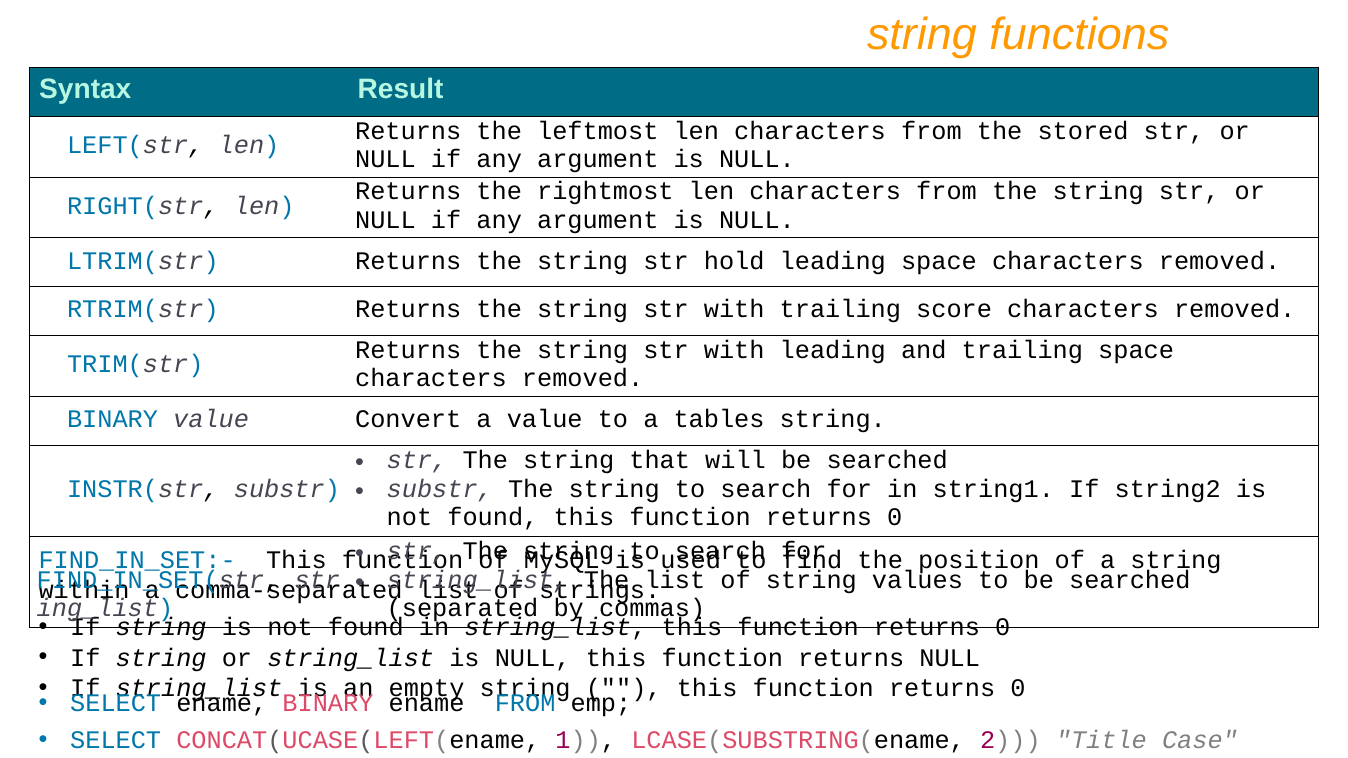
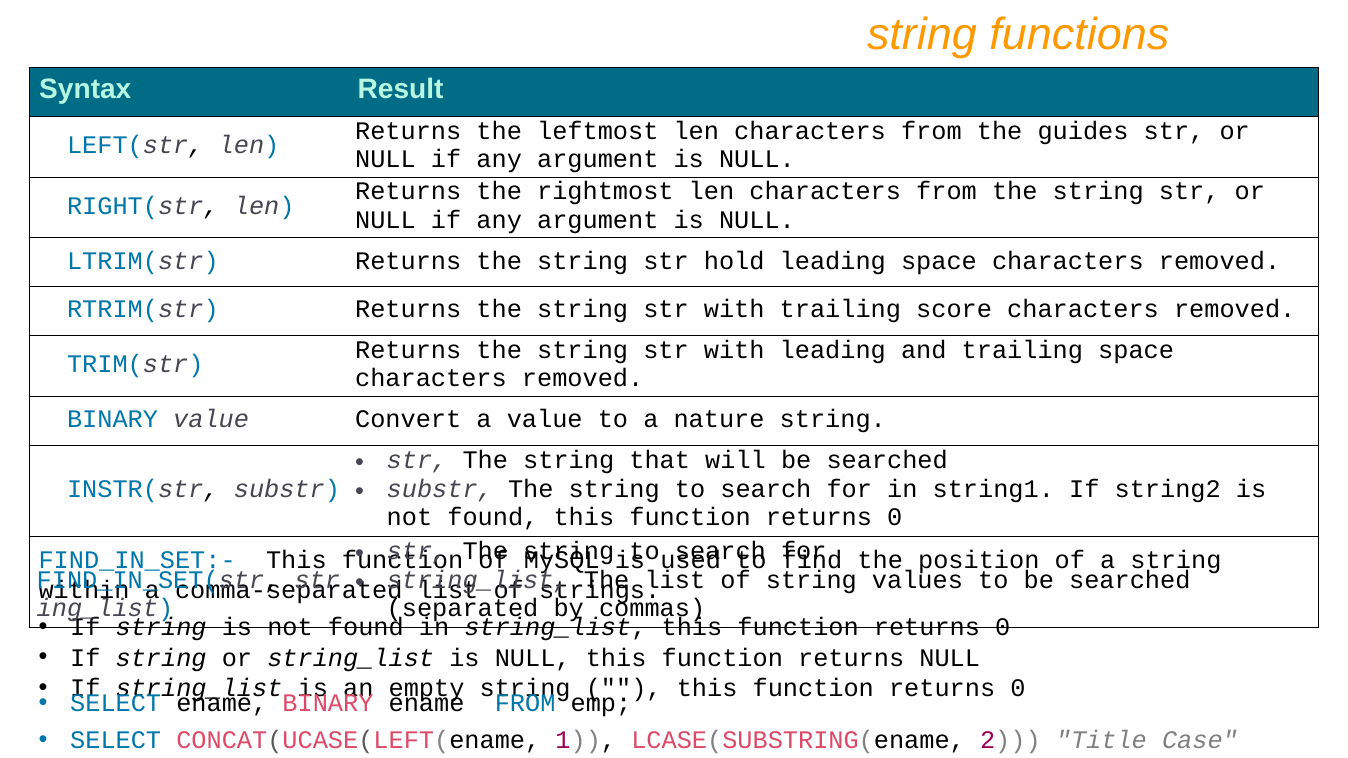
stored: stored -> guides
tables: tables -> nature
